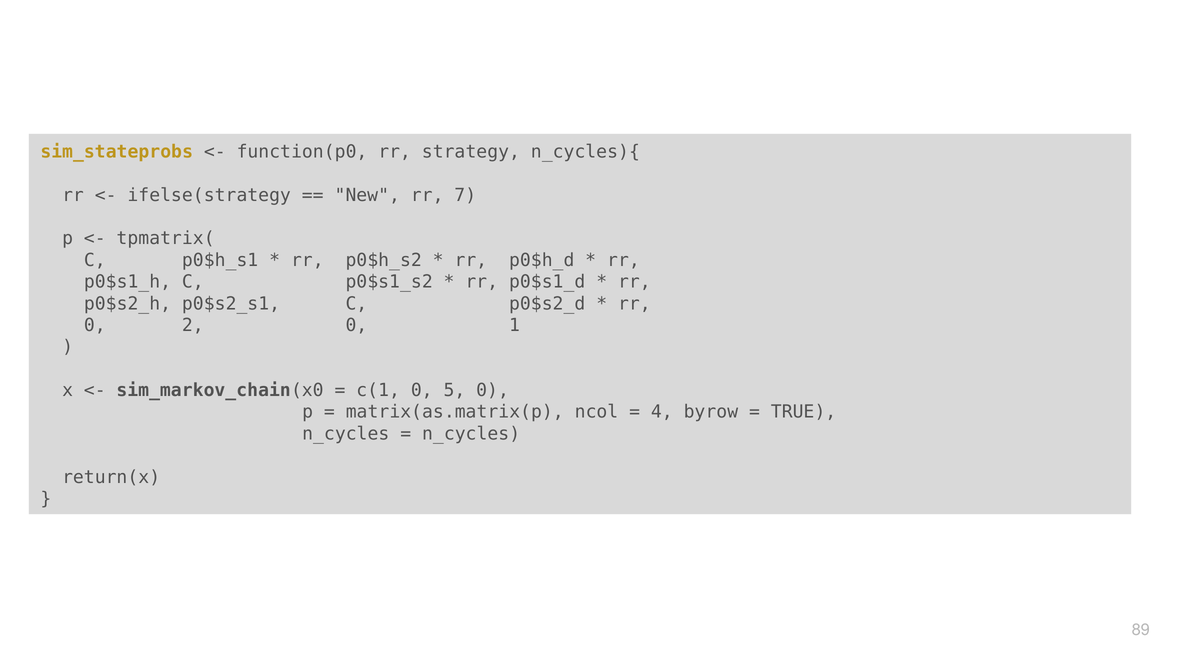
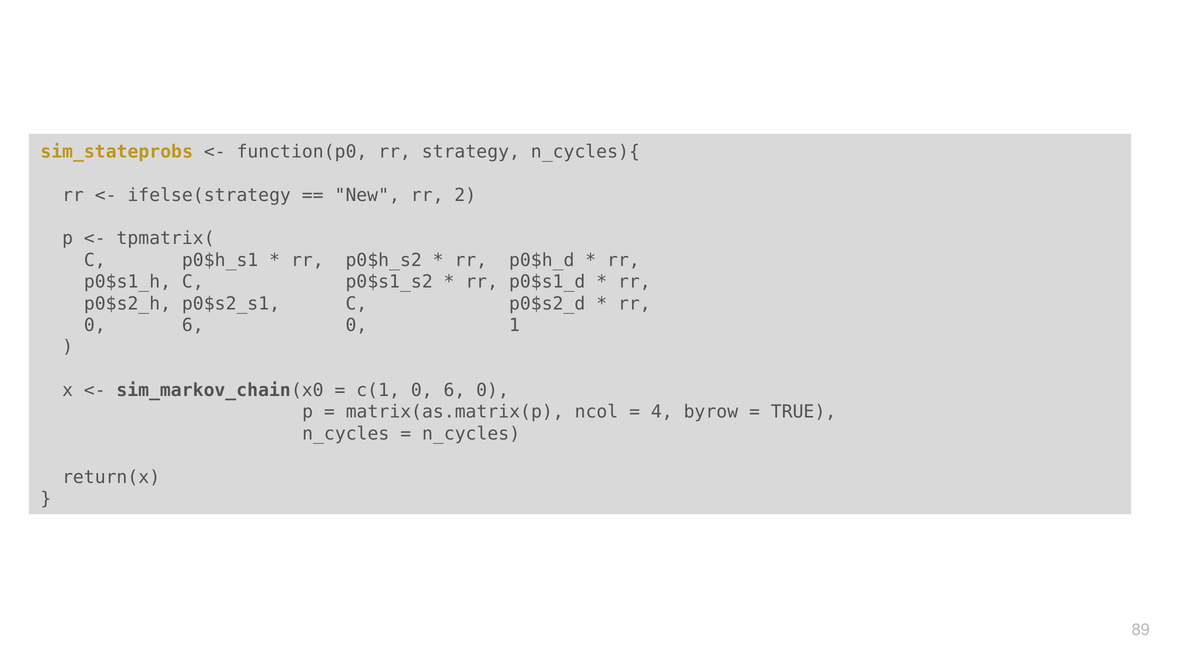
7: 7 -> 2
2 at (193, 325): 2 -> 6
c(1 0 5: 5 -> 6
